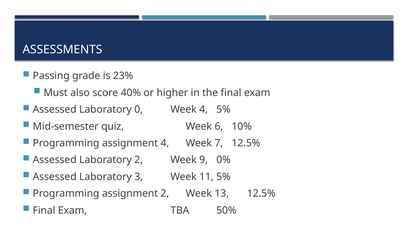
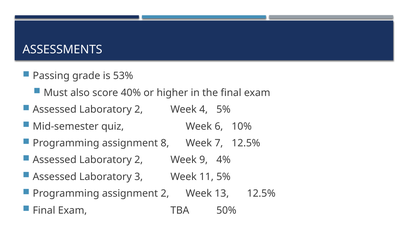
23%: 23% -> 53%
0 at (139, 110): 0 -> 2
assignment 4: 4 -> 8
0%: 0% -> 4%
